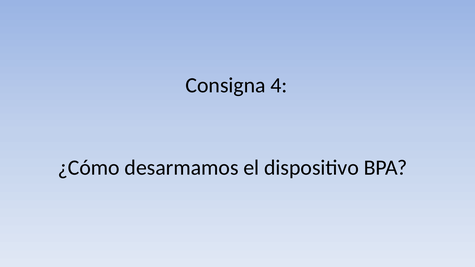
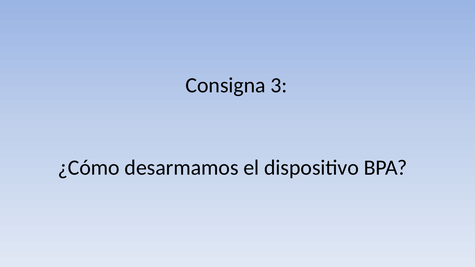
4: 4 -> 3
